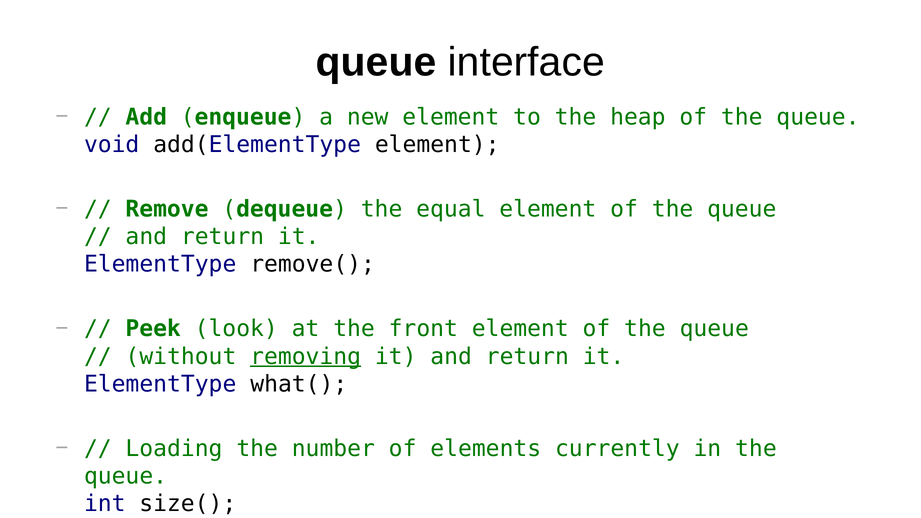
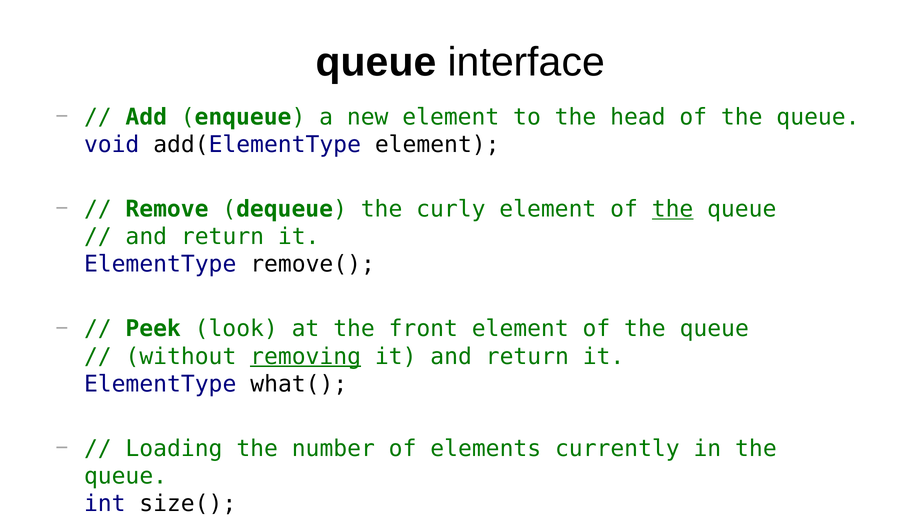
heap: heap -> head
equal: equal -> curly
the at (673, 209) underline: none -> present
